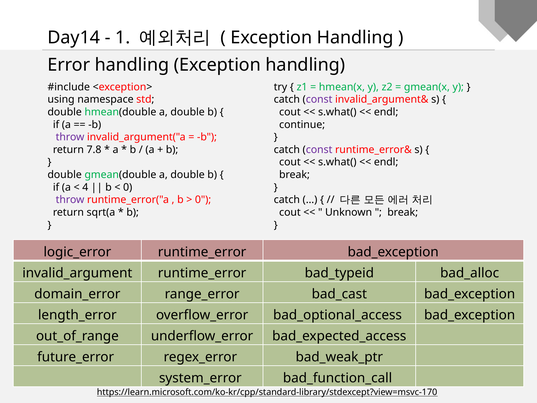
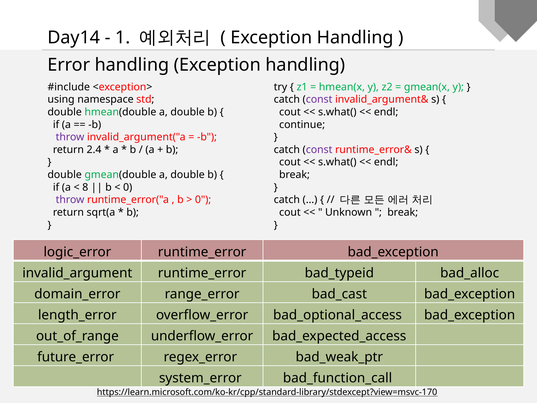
7.8: 7.8 -> 2.4
4: 4 -> 8
